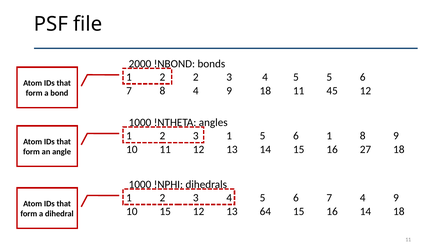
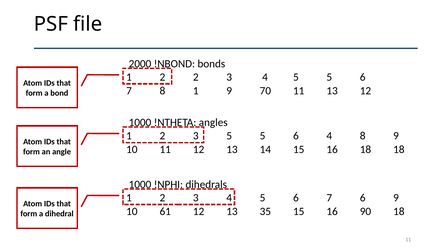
8 4: 4 -> 1
9 18: 18 -> 70
11 45: 45 -> 13
3 1: 1 -> 5
6 1: 1 -> 4
16 27: 27 -> 18
7 4: 4 -> 6
10 15: 15 -> 61
64: 64 -> 35
16 14: 14 -> 90
